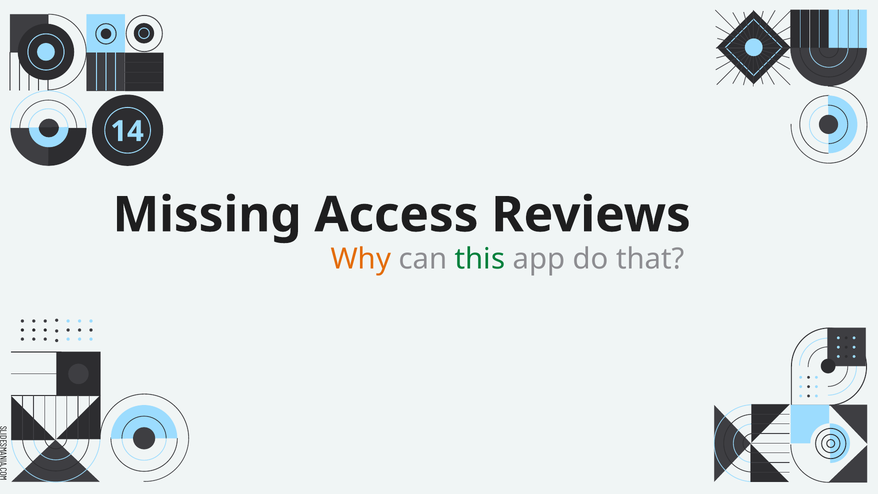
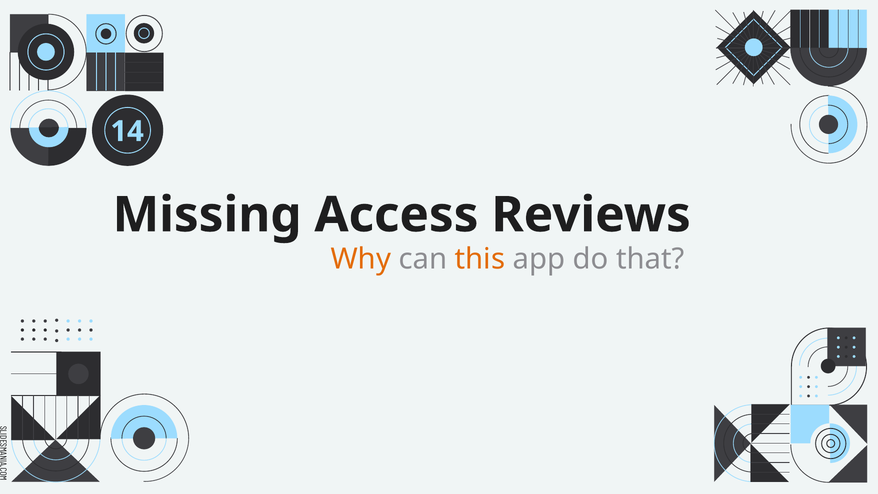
this colour: green -> orange
